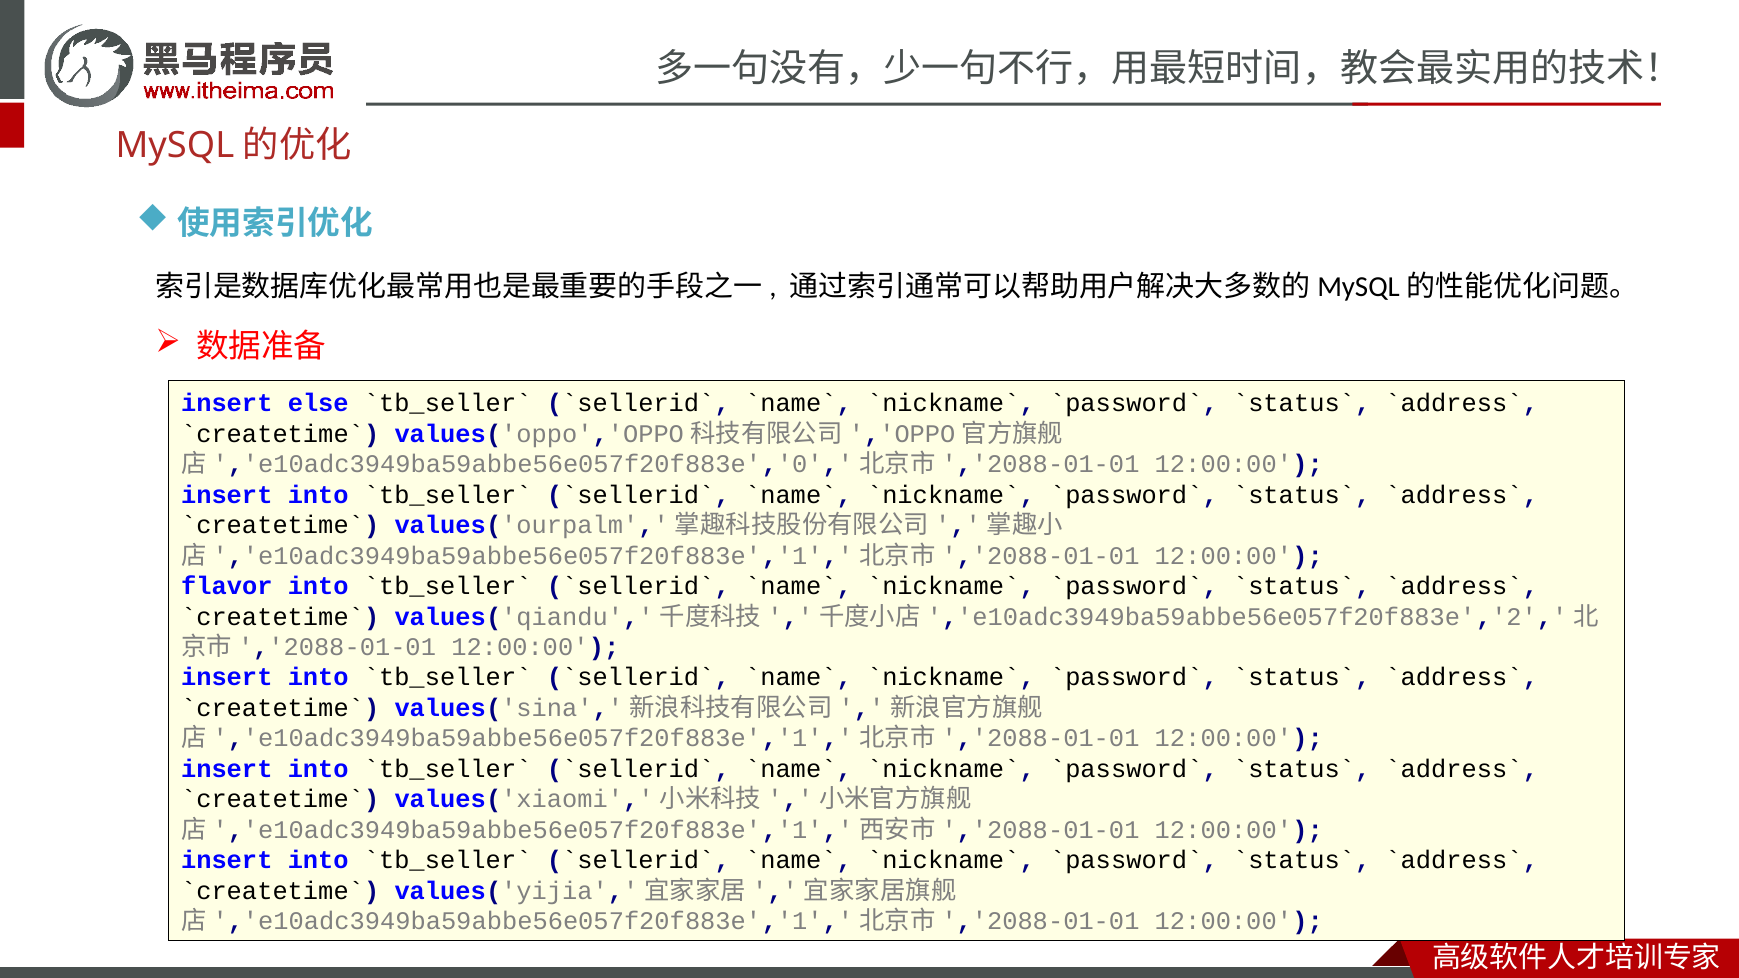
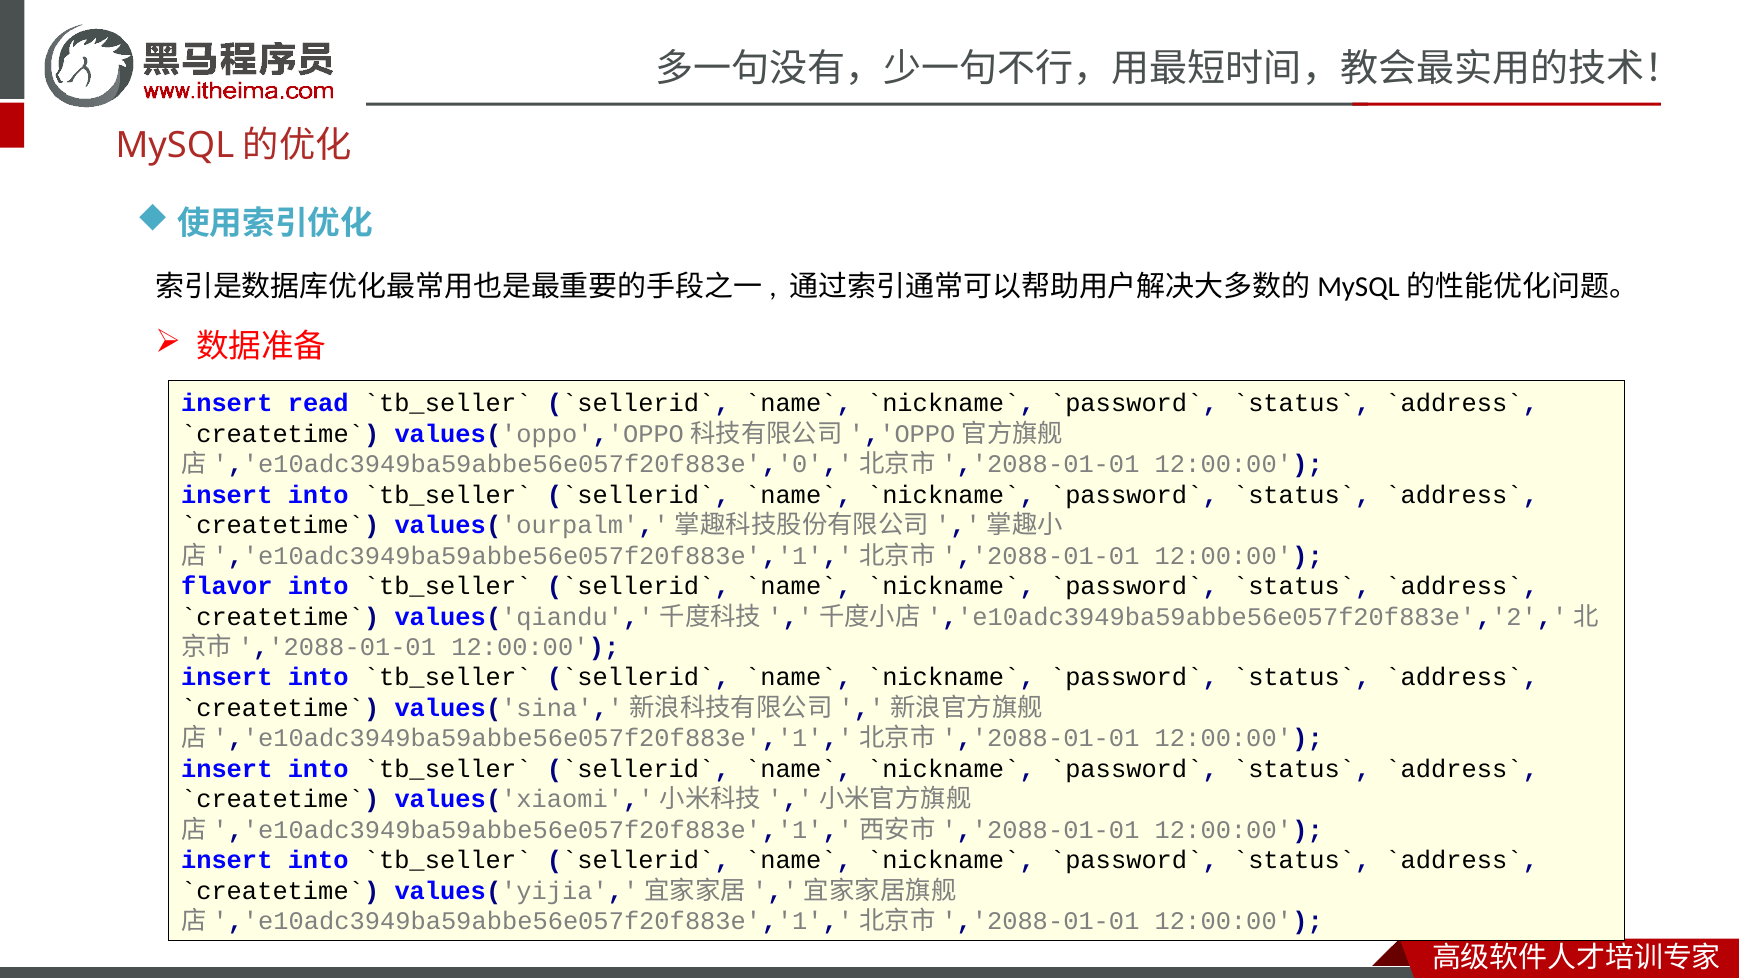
else: else -> read
